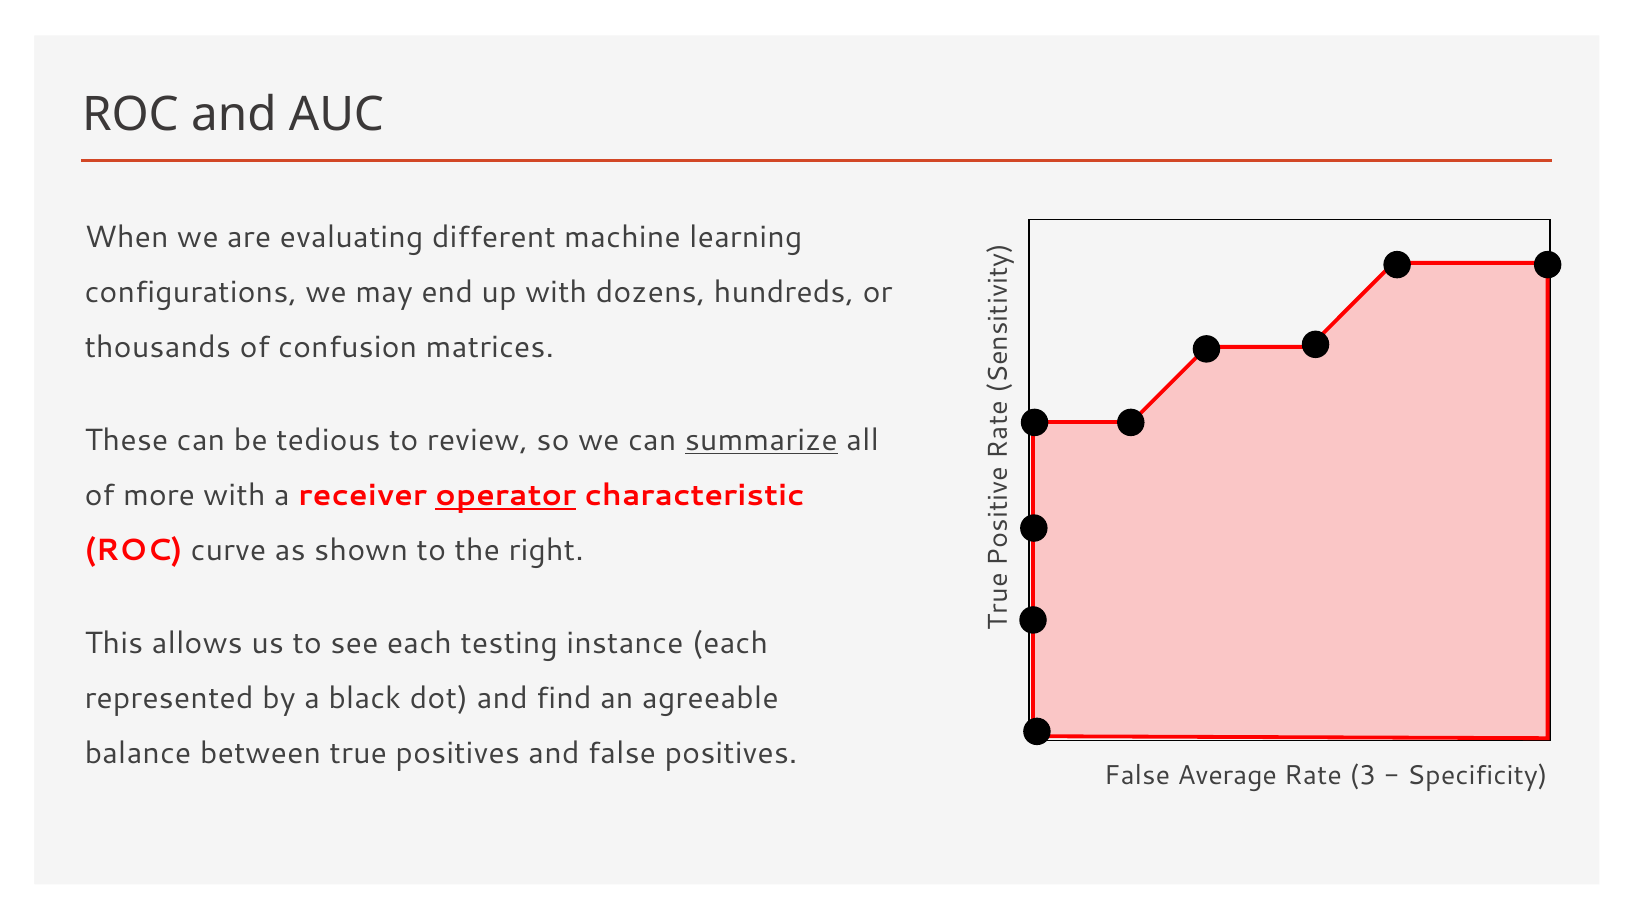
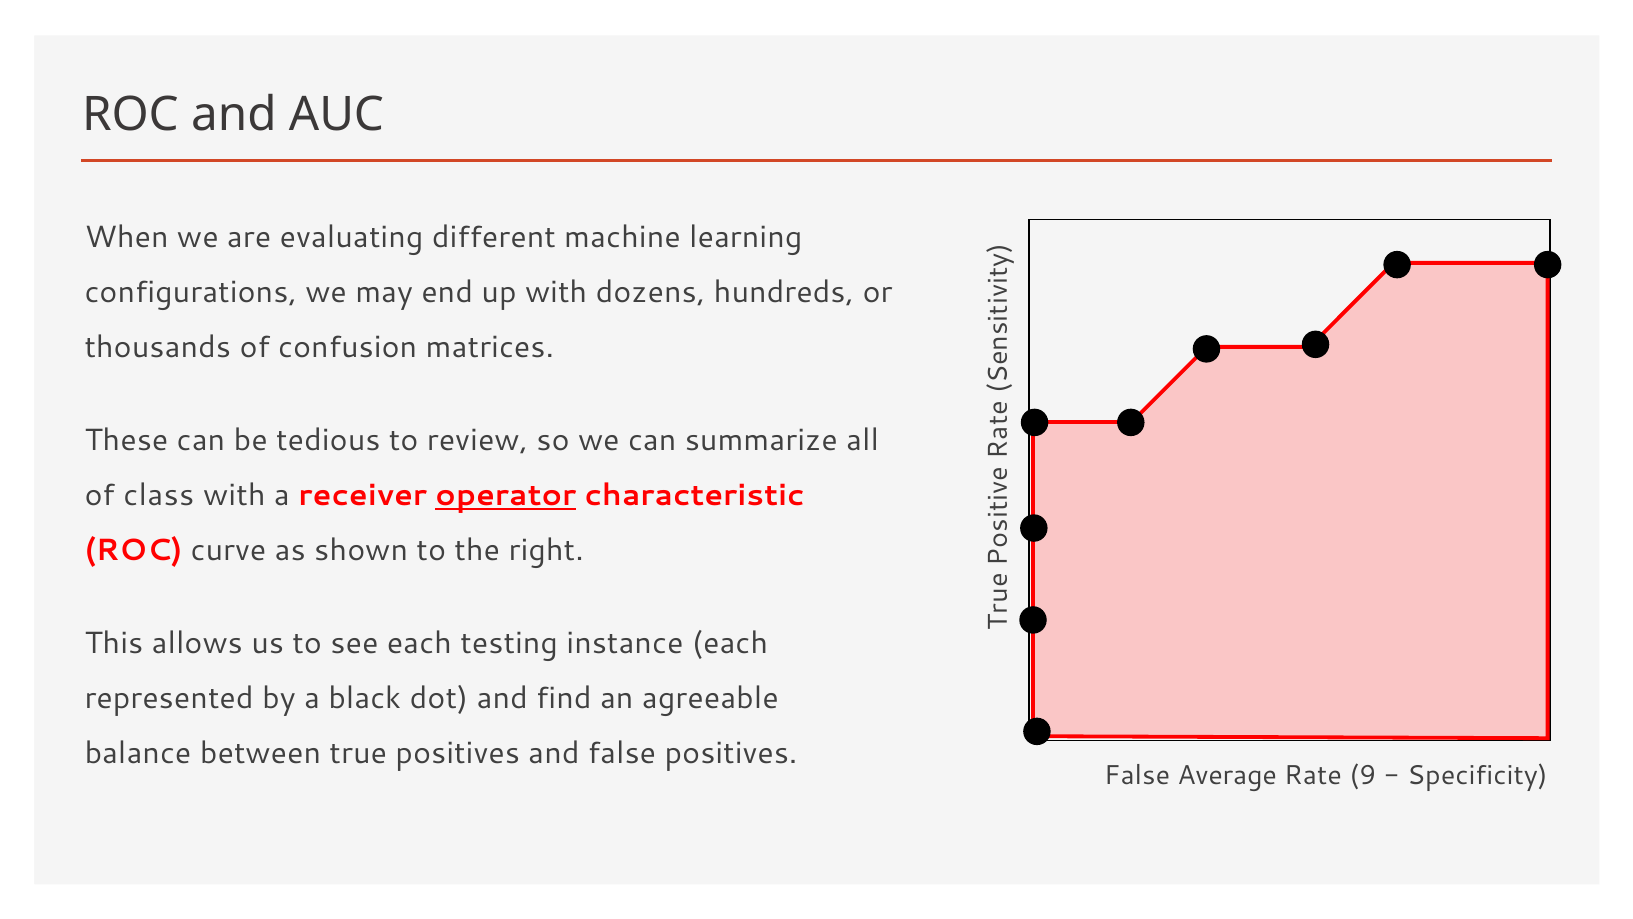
summarize underline: present -> none
more: more -> class
3: 3 -> 9
